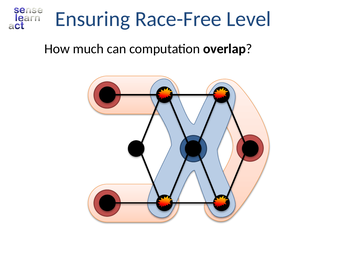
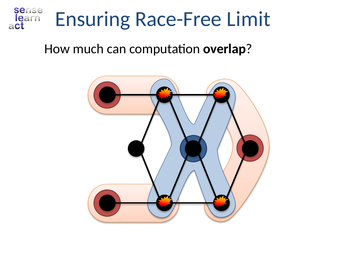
Level: Level -> Limit
